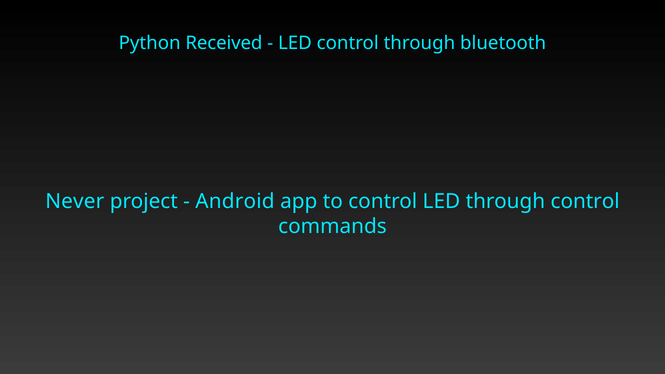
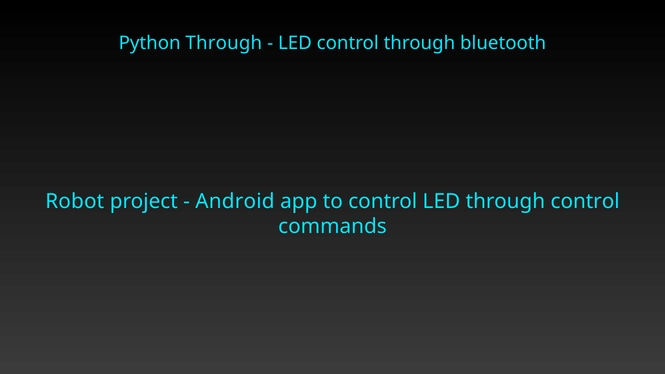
Python Received: Received -> Through
Never: Never -> Robot
